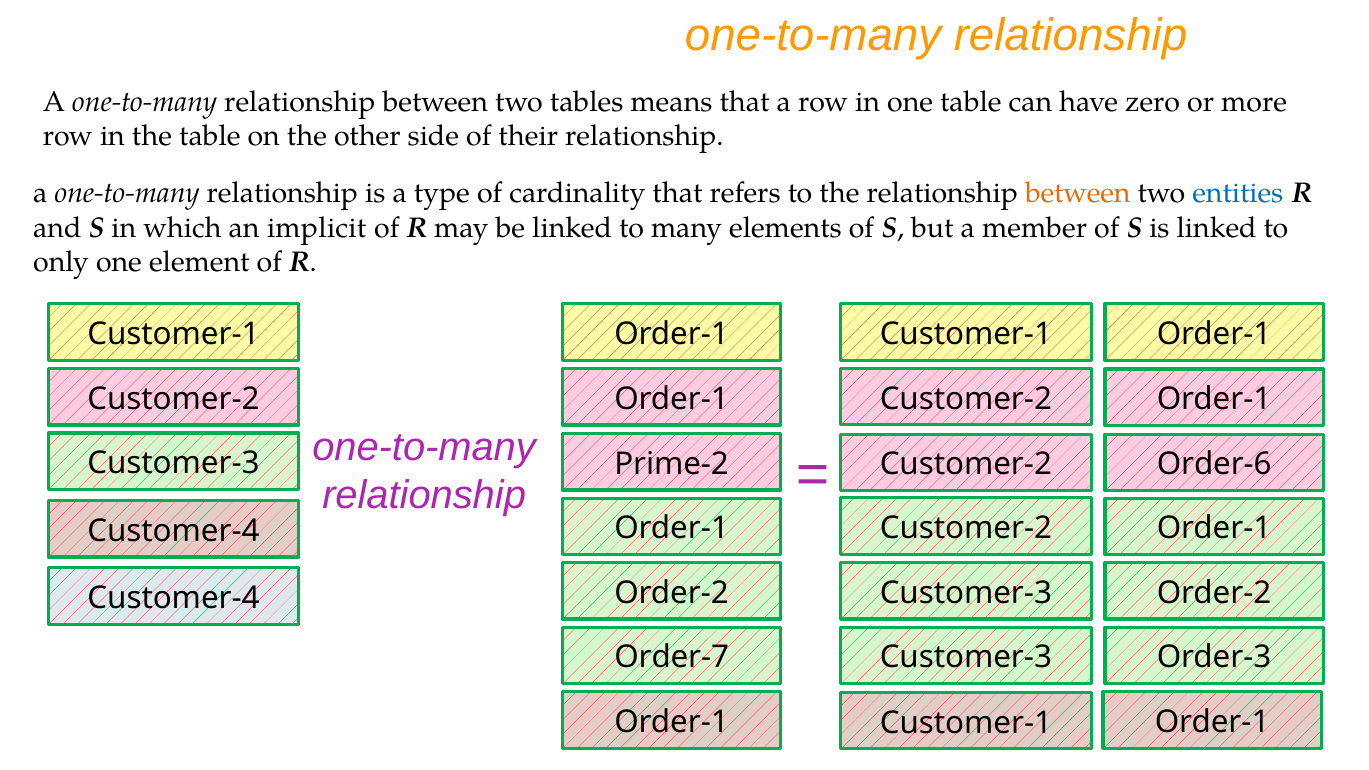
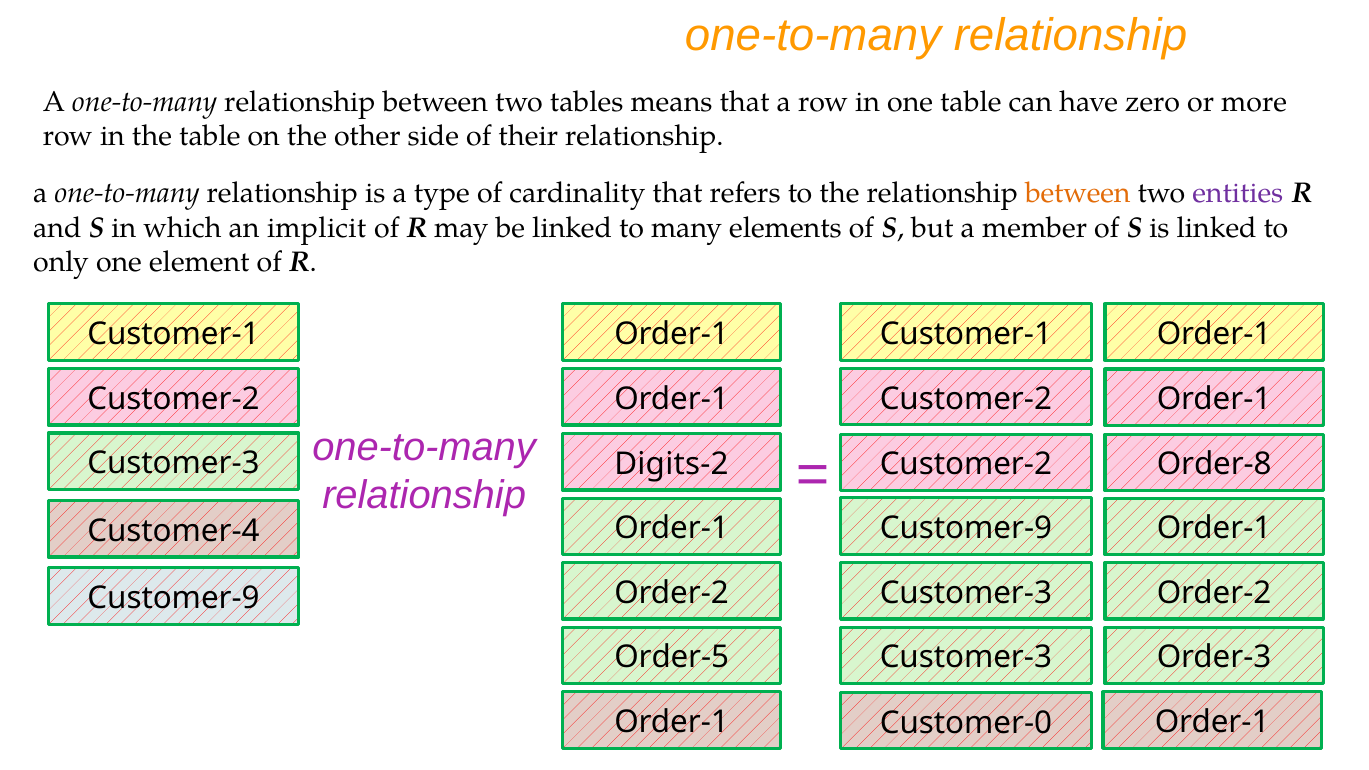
entities colour: blue -> purple
Prime-2: Prime-2 -> Digits-2
Order-6: Order-6 -> Order-8
Customer-2 at (966, 528): Customer-2 -> Customer-9
Customer-4 at (174, 598): Customer-4 -> Customer-9
Order-7: Order-7 -> Order-5
Customer-1 at (966, 723): Customer-1 -> Customer-0
